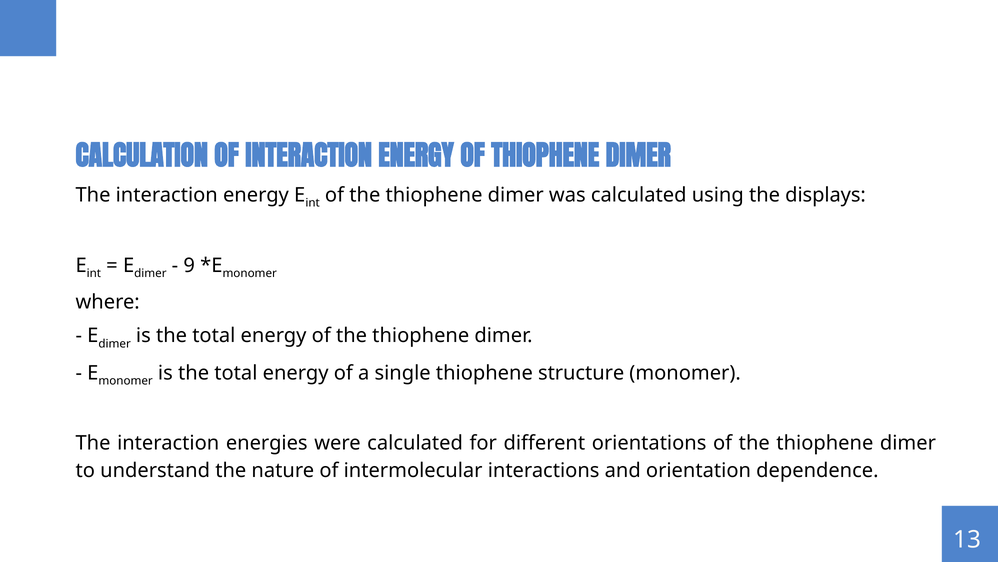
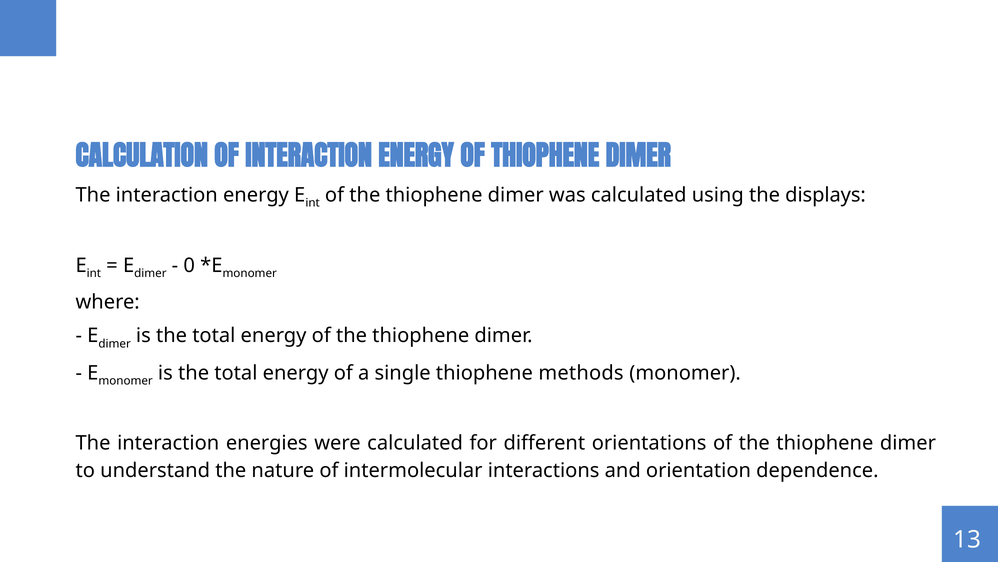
9: 9 -> 0
structure: structure -> methods
